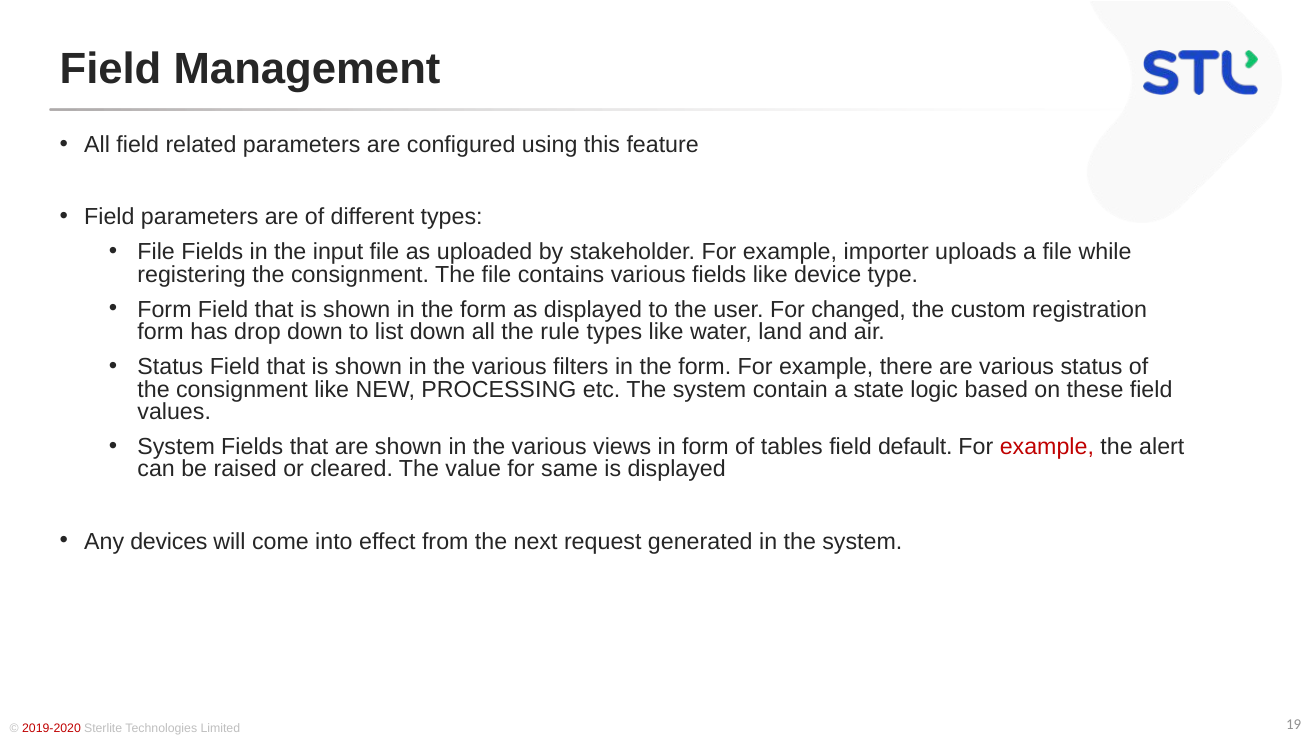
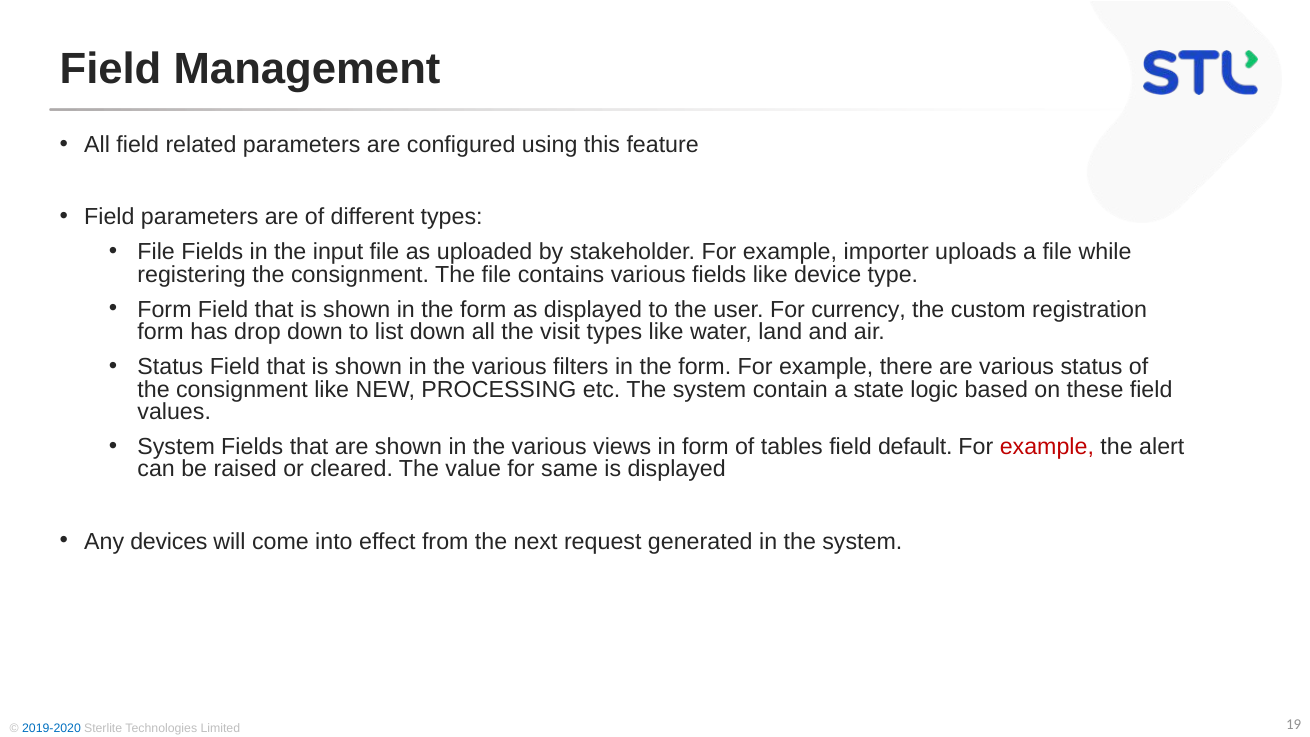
changed: changed -> currency
rule: rule -> visit
2019-2020 colour: red -> blue
